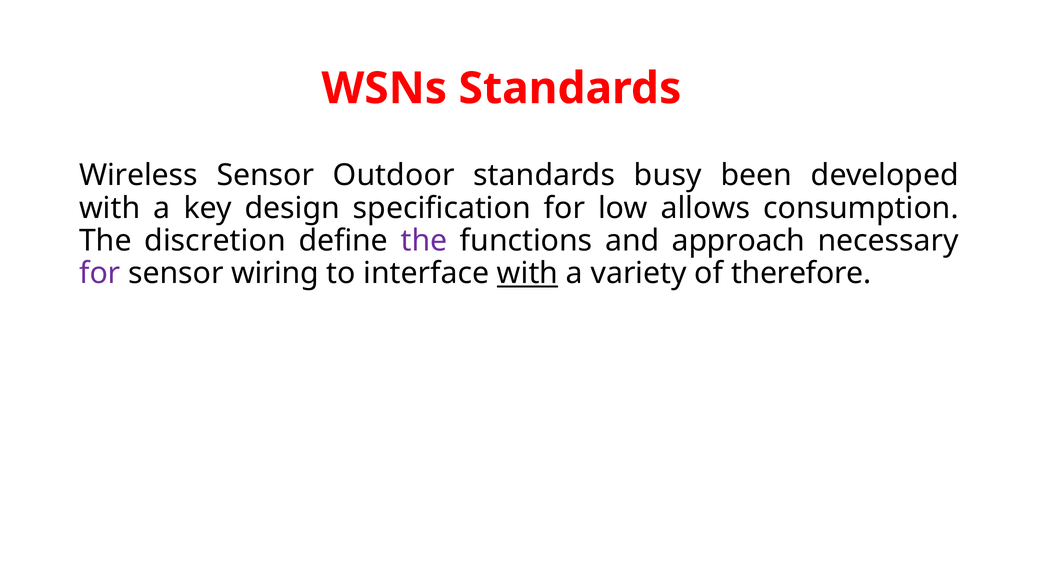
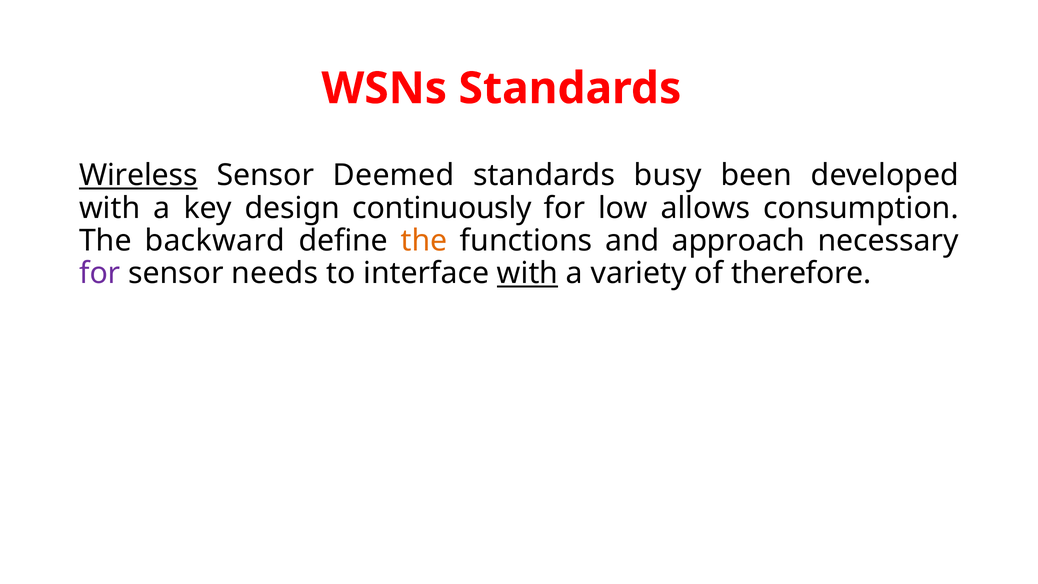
Wireless underline: none -> present
Outdoor: Outdoor -> Deemed
specification: specification -> continuously
discretion: discretion -> backward
the at (424, 241) colour: purple -> orange
wiring: wiring -> needs
